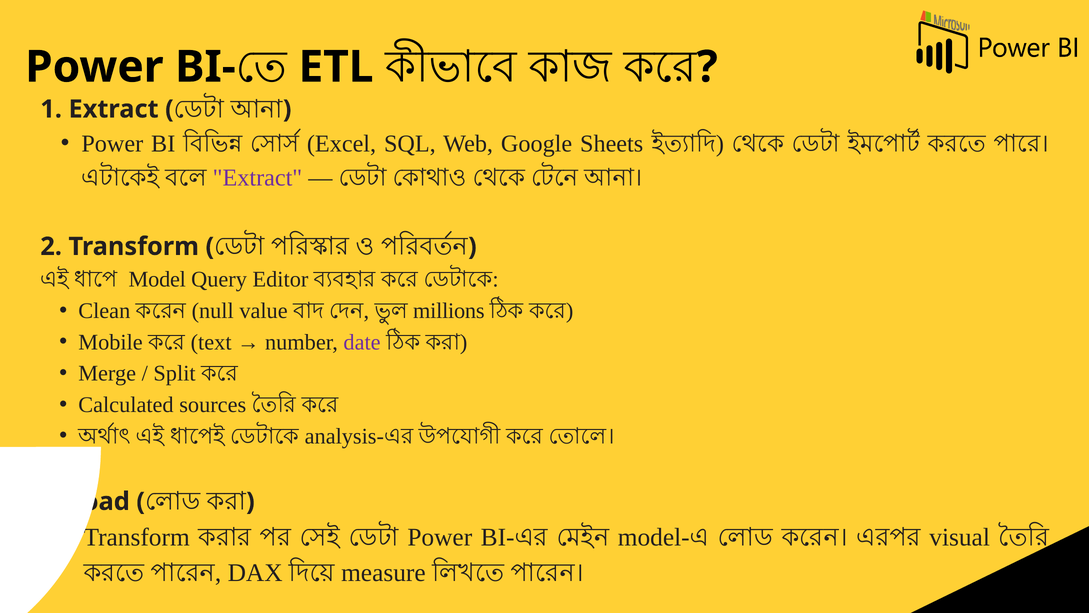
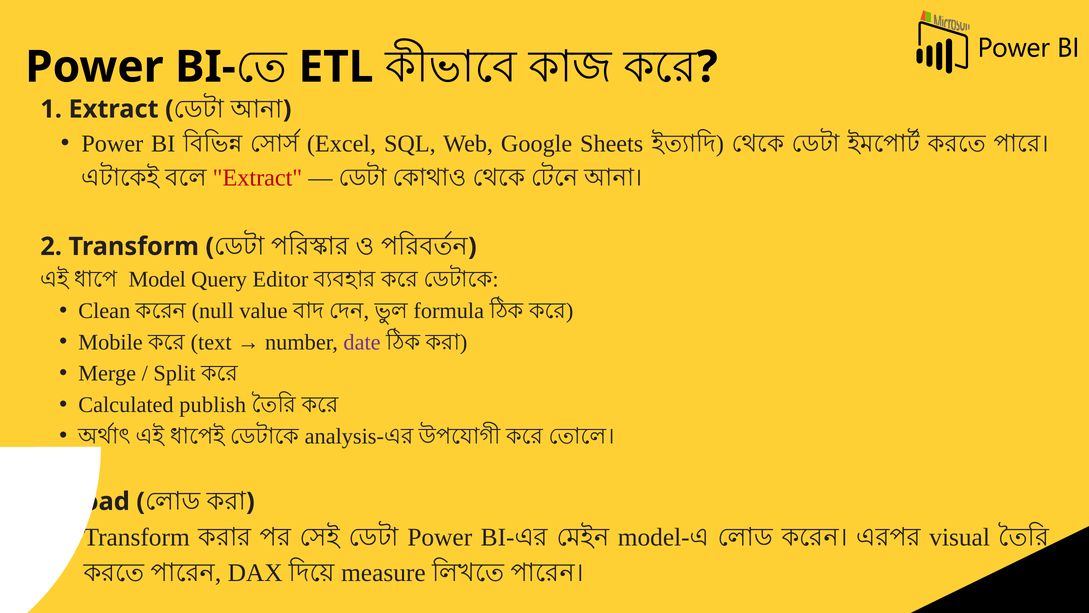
Extract at (257, 177) colour: purple -> red
millions: millions -> formula
sources: sources -> publish
